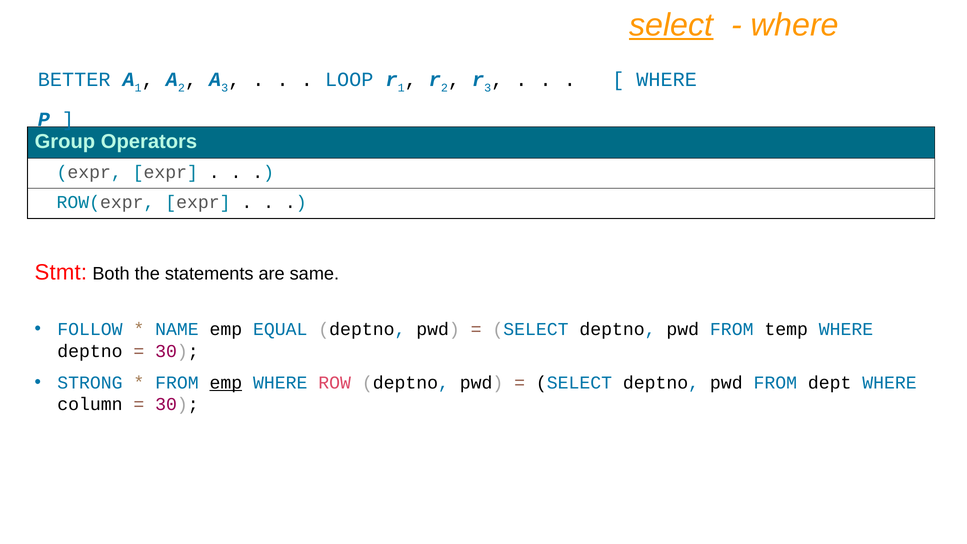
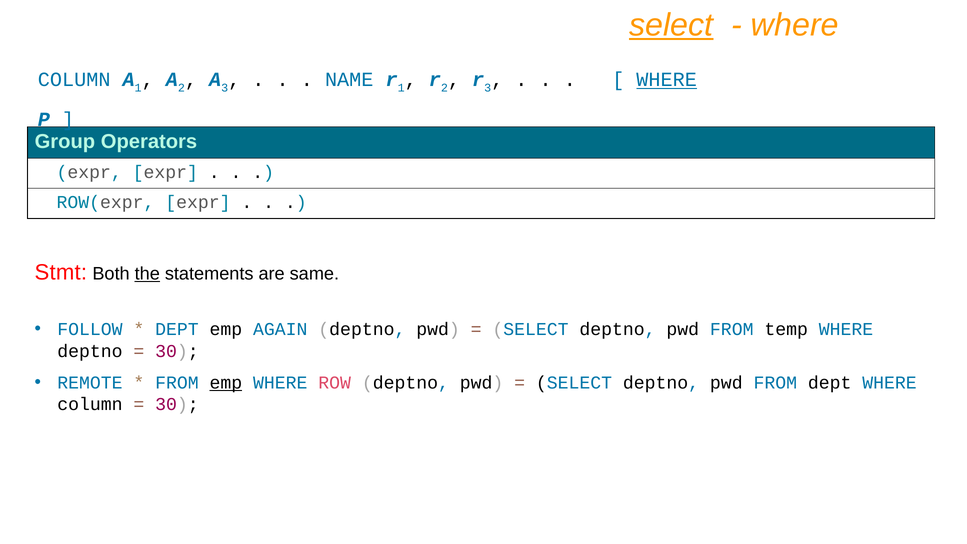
BETTER at (74, 80): BETTER -> COLUMN
LOOP: LOOP -> NAME
WHERE at (667, 80) underline: none -> present
the underline: none -> present
NAME at (177, 329): NAME -> DEPT
EQUAL: EQUAL -> AGAIN
STRONG: STRONG -> REMOTE
